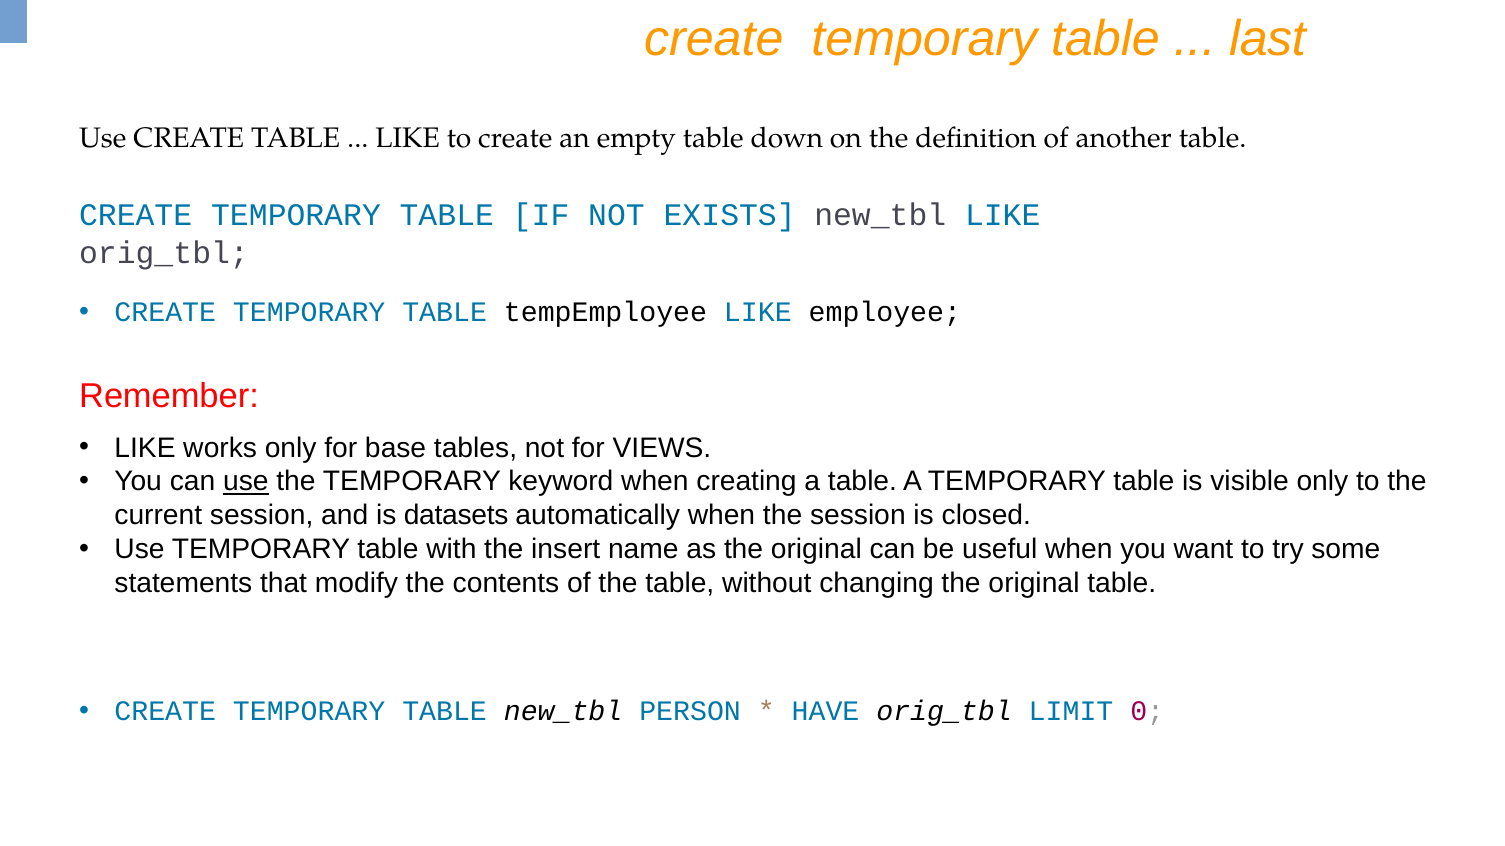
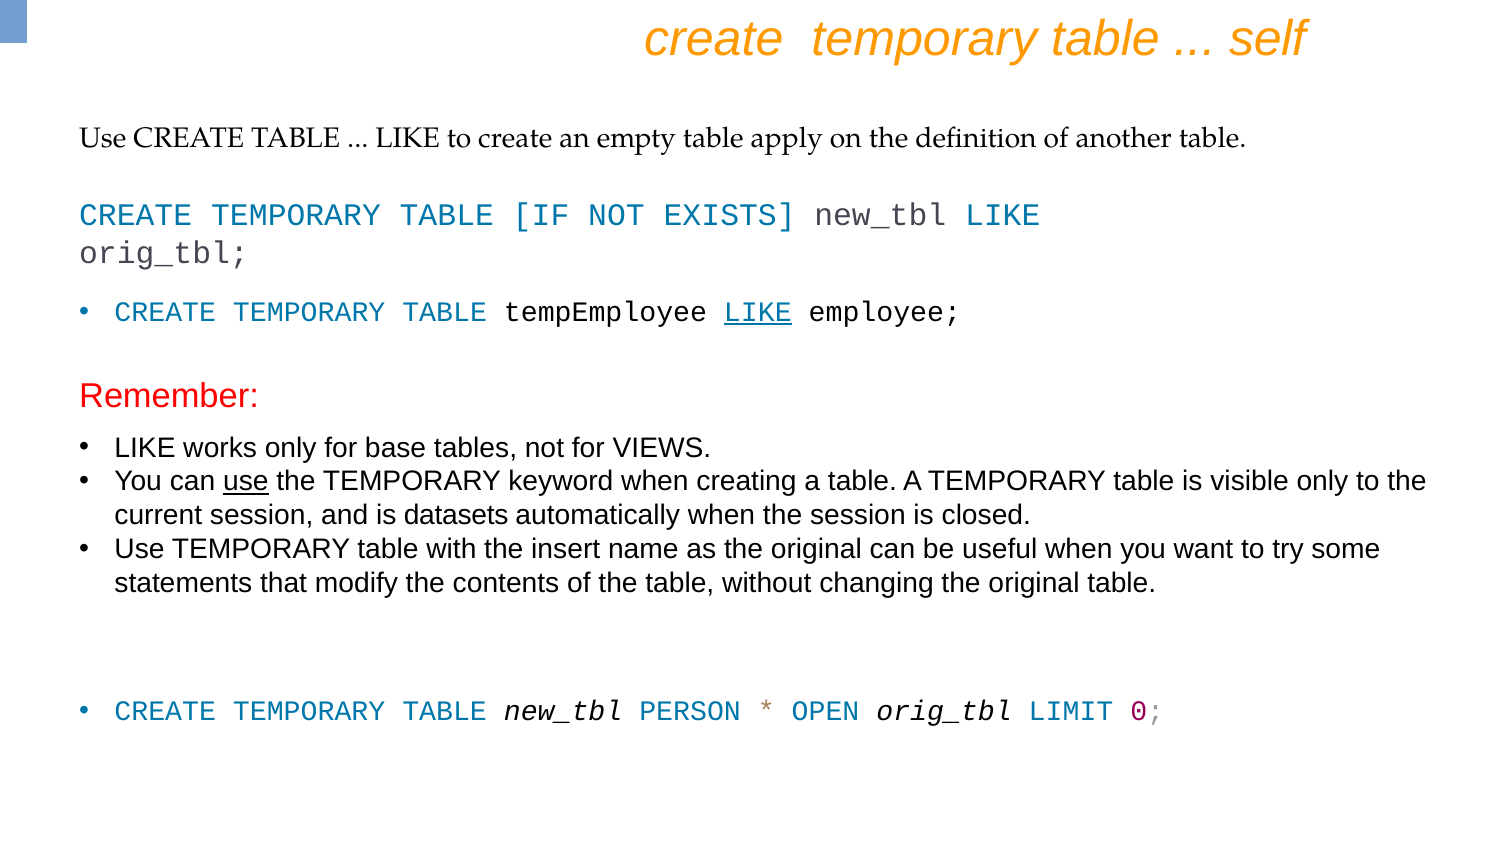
last: last -> self
down: down -> apply
LIKE at (758, 312) underline: none -> present
HAVE: HAVE -> OPEN
